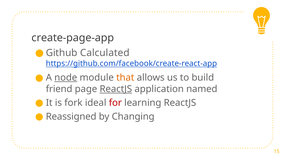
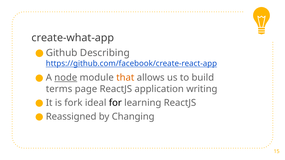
create-page-app: create-page-app -> create-what-app
Calculated: Calculated -> Describing
friend: friend -> terms
ReactJS at (116, 89) underline: present -> none
named: named -> writing
for colour: red -> black
